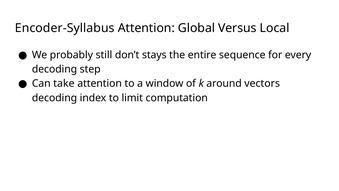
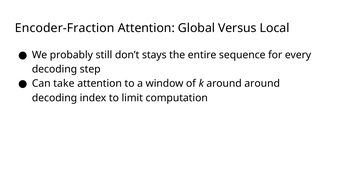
Encoder-Syllabus: Encoder-Syllabus -> Encoder-Fraction
around vectors: vectors -> around
